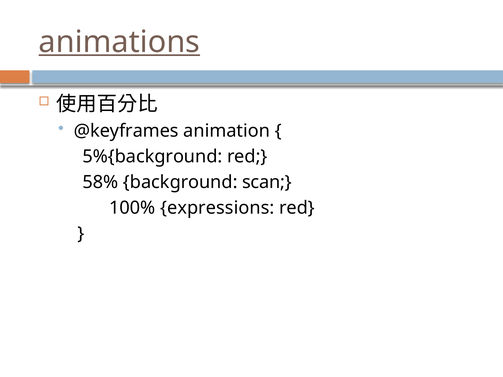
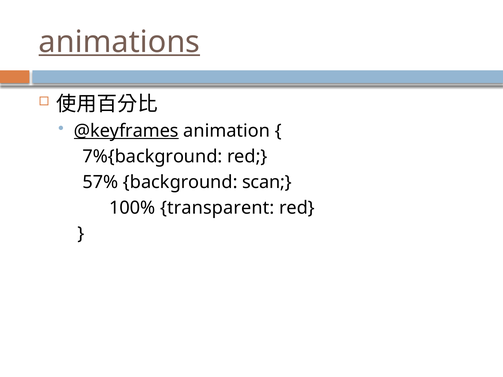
@keyframes underline: none -> present
5%{background: 5%{background -> 7%{background
58%: 58% -> 57%
expressions: expressions -> transparent
